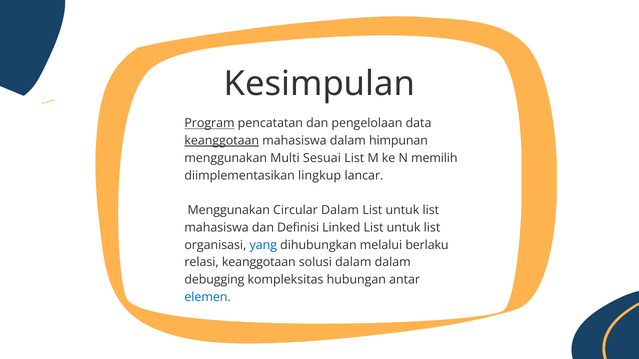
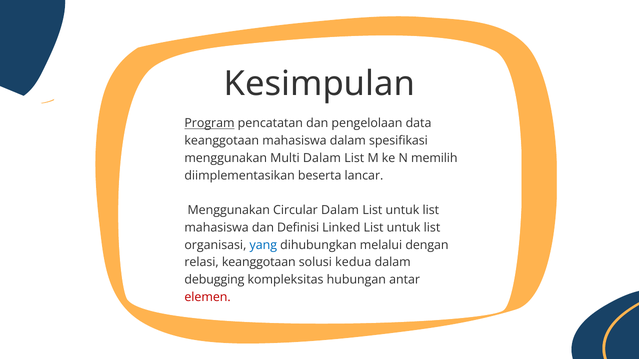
keanggotaan at (222, 141) underline: present -> none
himpunan: himpunan -> spesifikasi
Multi Sesuai: Sesuai -> Dalam
lingkup: lingkup -> beserta
berlaku: berlaku -> dengan
solusi dalam: dalam -> kedua
elemen colour: blue -> red
